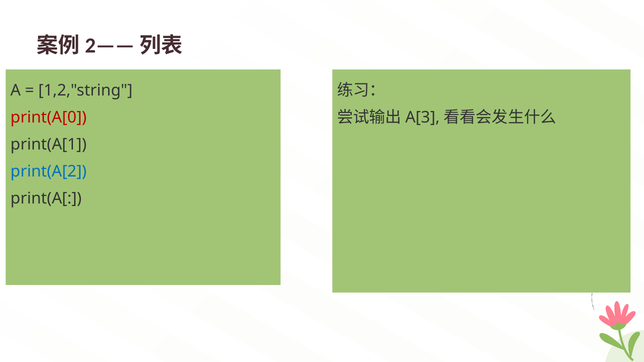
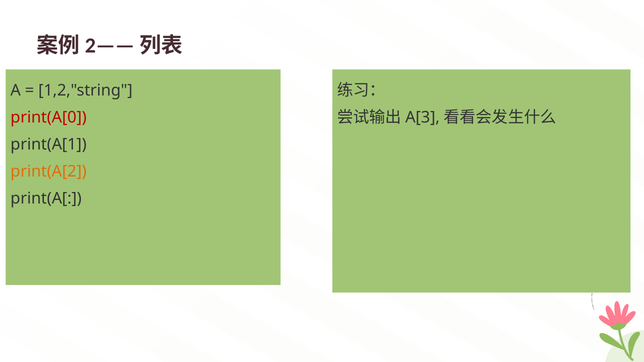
print(A[2 colour: blue -> orange
